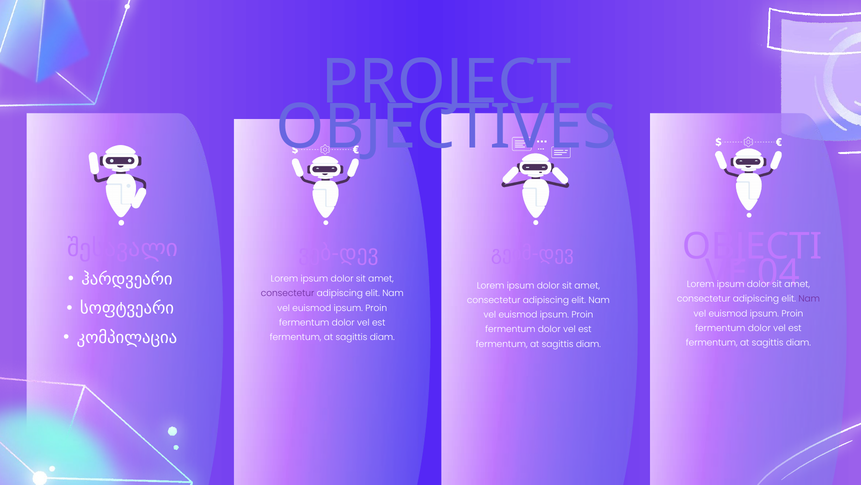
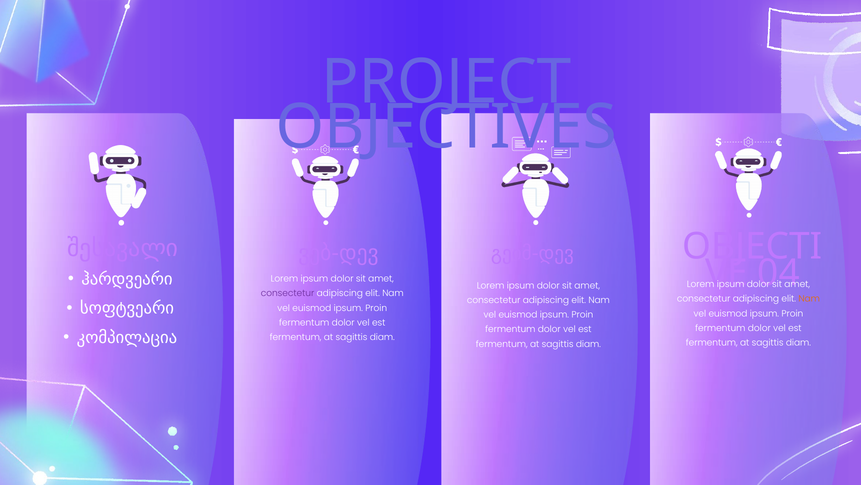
Nam at (809, 299) colour: purple -> orange
